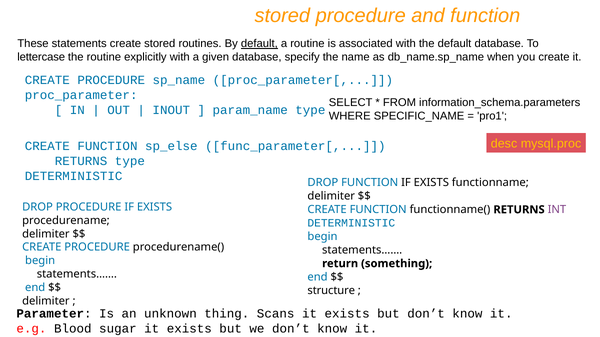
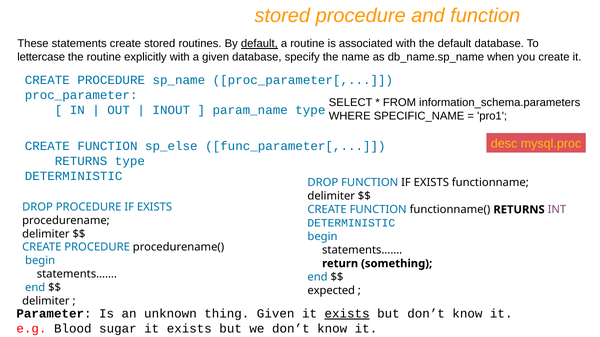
structure: structure -> expected
thing Scans: Scans -> Given
exists at (347, 314) underline: none -> present
